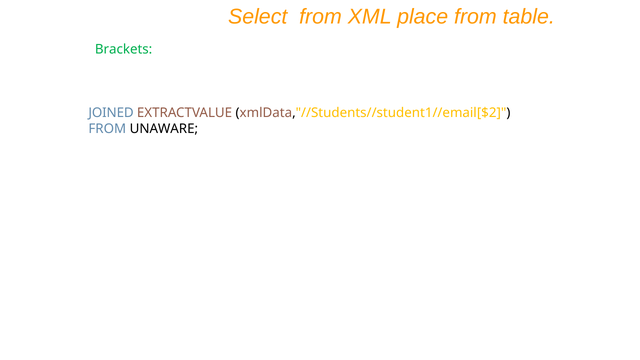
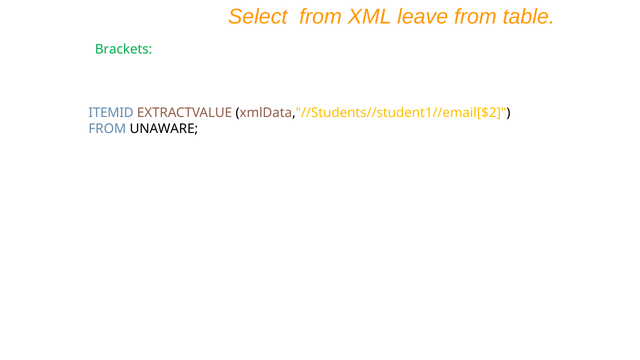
place: place -> leave
JOINED: JOINED -> ITEMID
